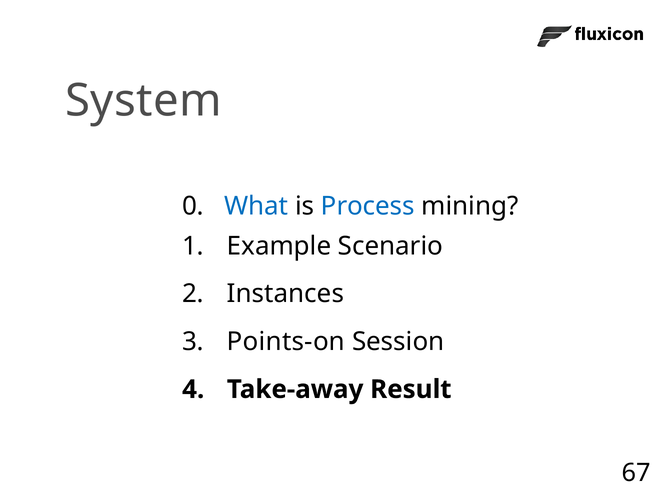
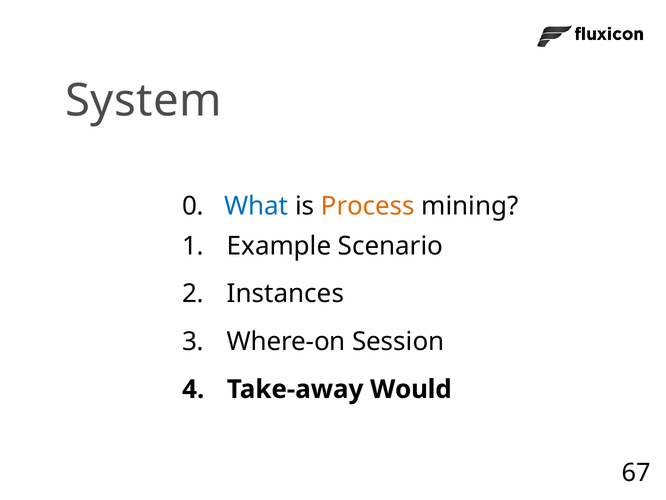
Process colour: blue -> orange
Points-on: Points-on -> Where-on
Result: Result -> Would
